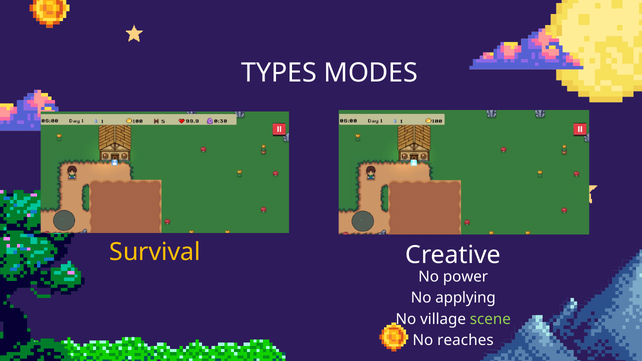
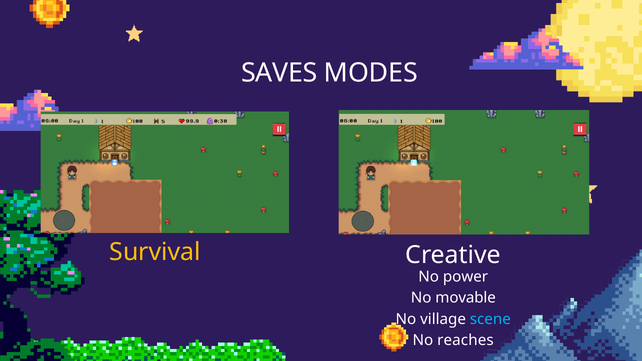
TYPES: TYPES -> SAVES
applying: applying -> movable
scene colour: light green -> light blue
